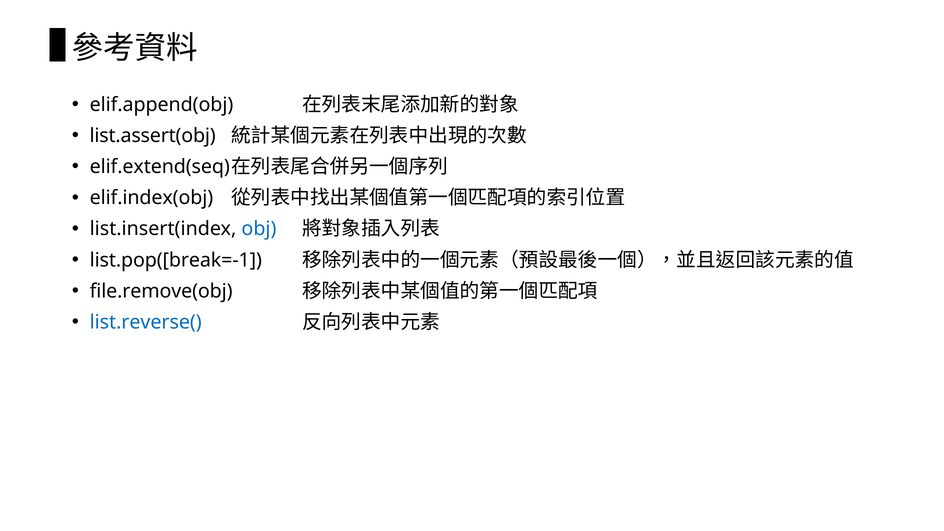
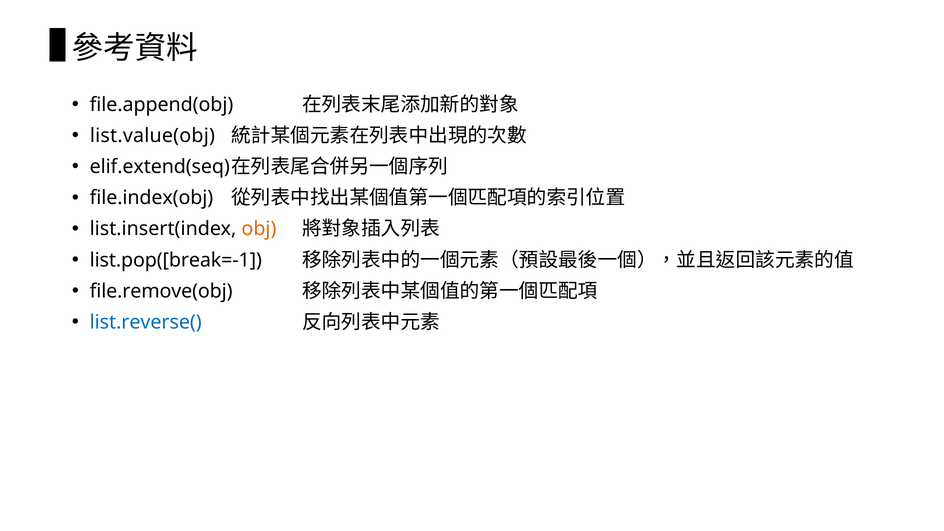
elif.append(obj: elif.append(obj -> file.append(obj
list.assert(obj: list.assert(obj -> list.value(obj
elif.index(obj: elif.index(obj -> file.index(obj
obj colour: blue -> orange
